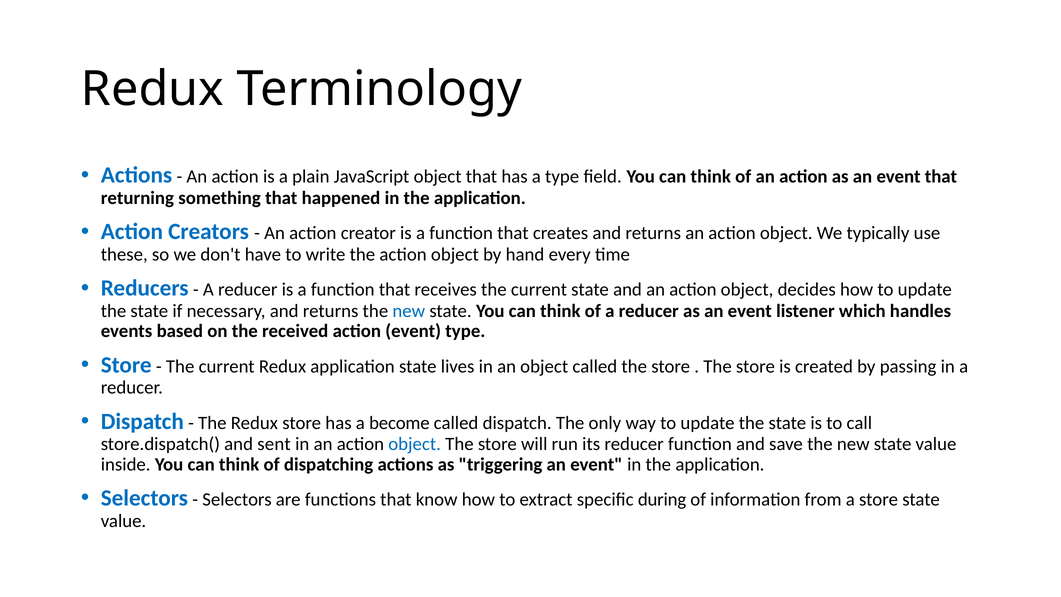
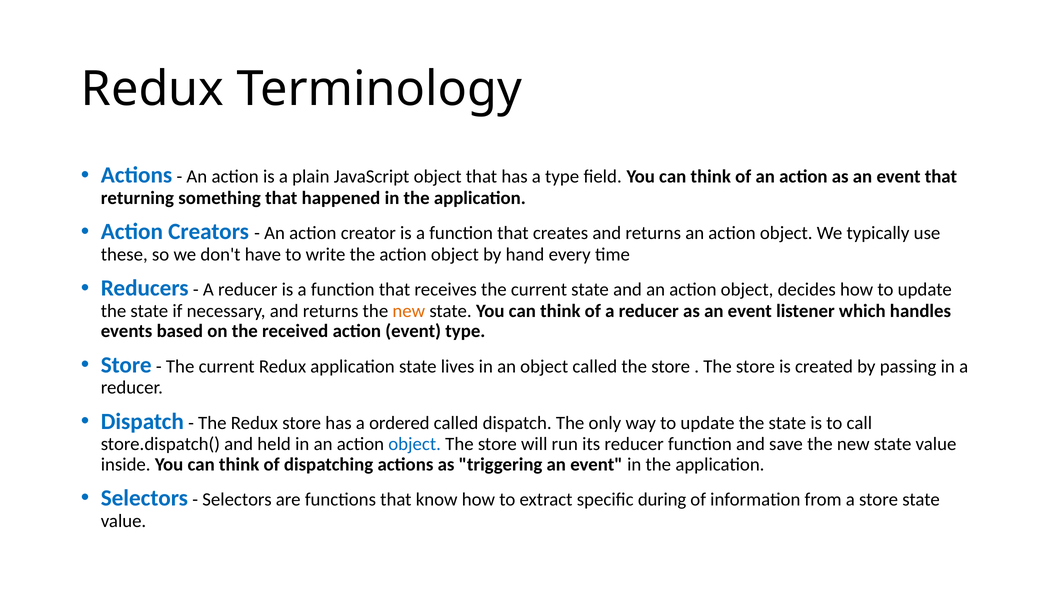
new at (409, 311) colour: blue -> orange
become: become -> ordered
sent: sent -> held
